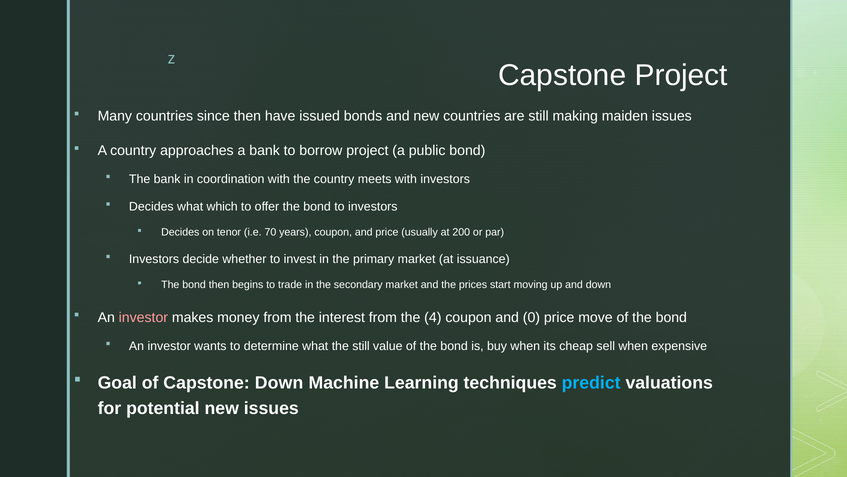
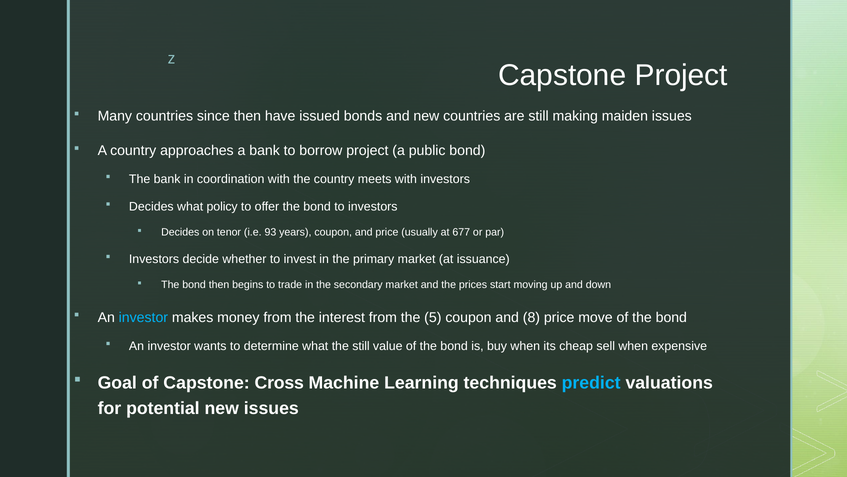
which: which -> policy
70: 70 -> 93
200: 200 -> 677
investor at (143, 317) colour: pink -> light blue
4: 4 -> 5
0: 0 -> 8
Capstone Down: Down -> Cross
